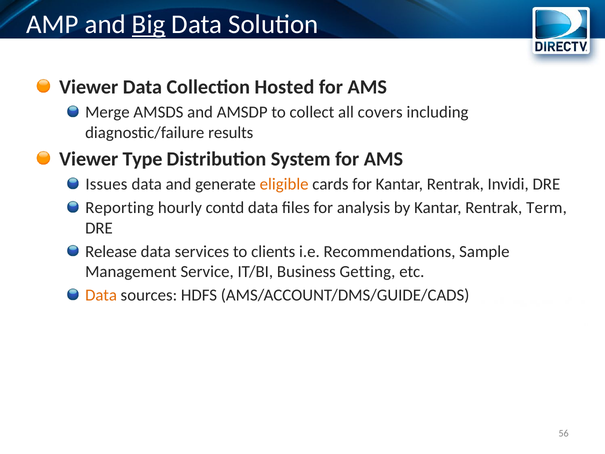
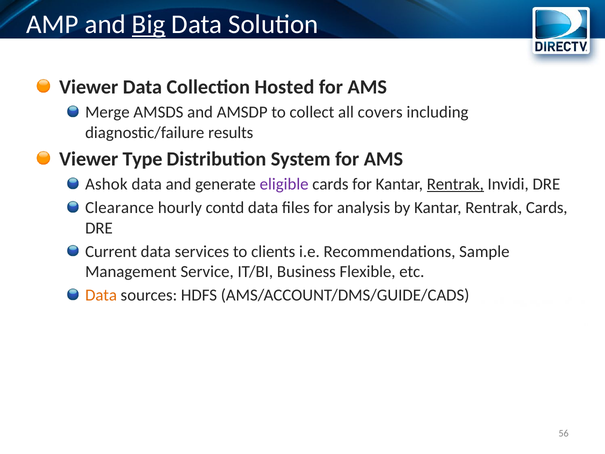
Issues: Issues -> Ashok
eligible colour: orange -> purple
Rentrak at (455, 184) underline: none -> present
Reporting: Reporting -> Clearance
Rentrak Term: Term -> Cards
Release: Release -> Current
Getting: Getting -> Flexible
